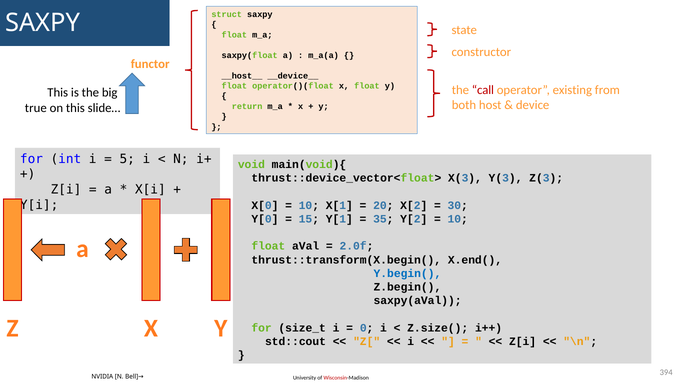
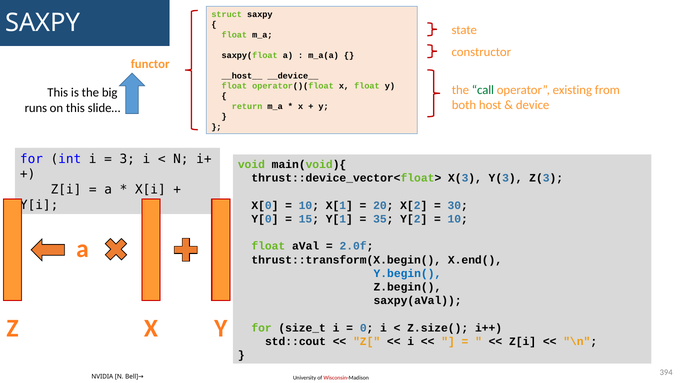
call colour: red -> green
true: true -> runs
5: 5 -> 3
